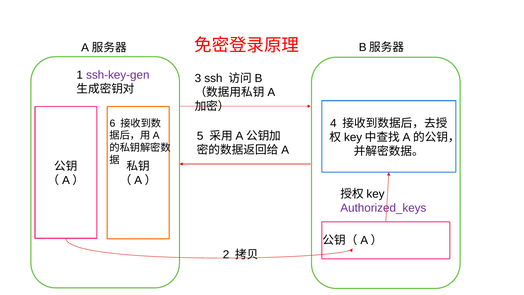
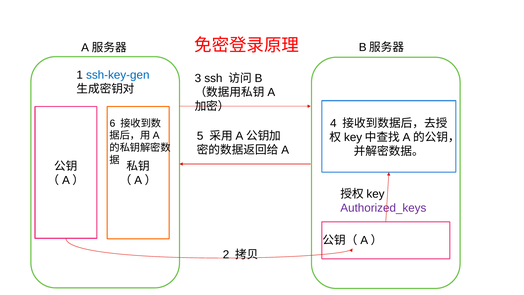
ssh-key-gen colour: purple -> blue
